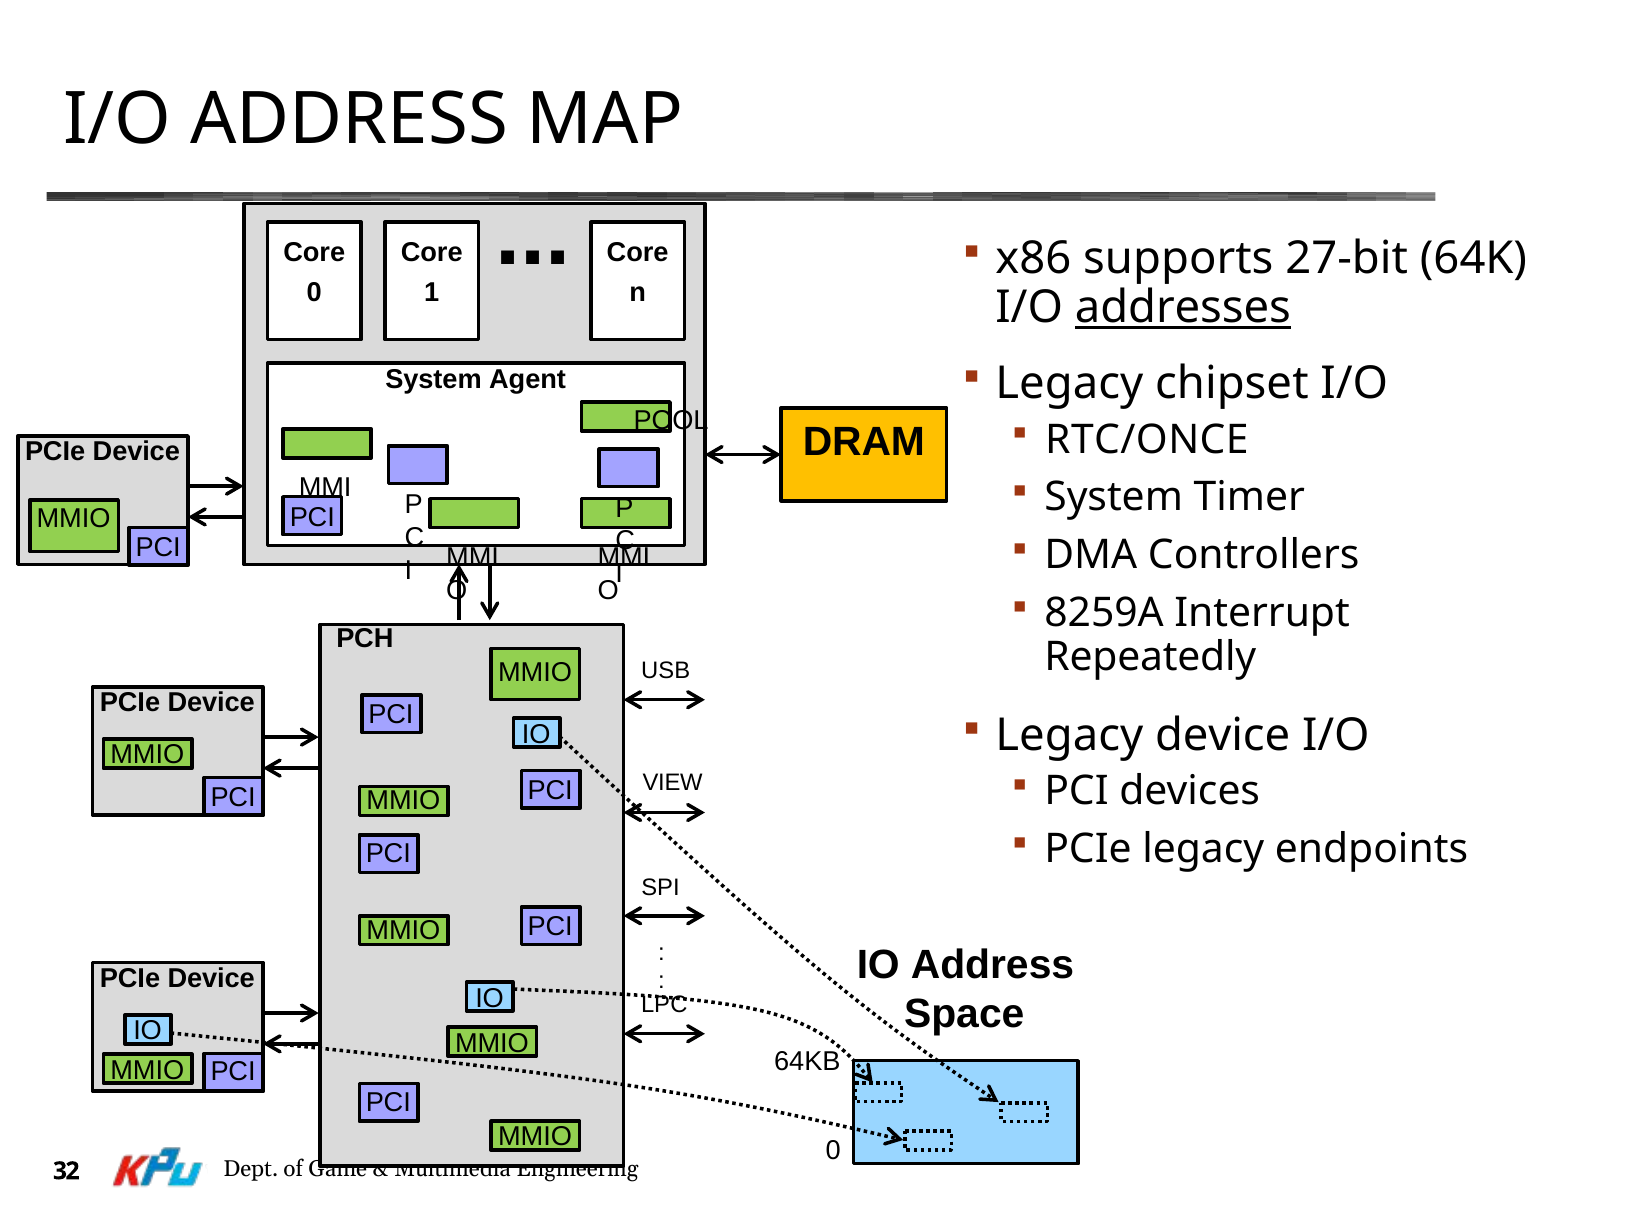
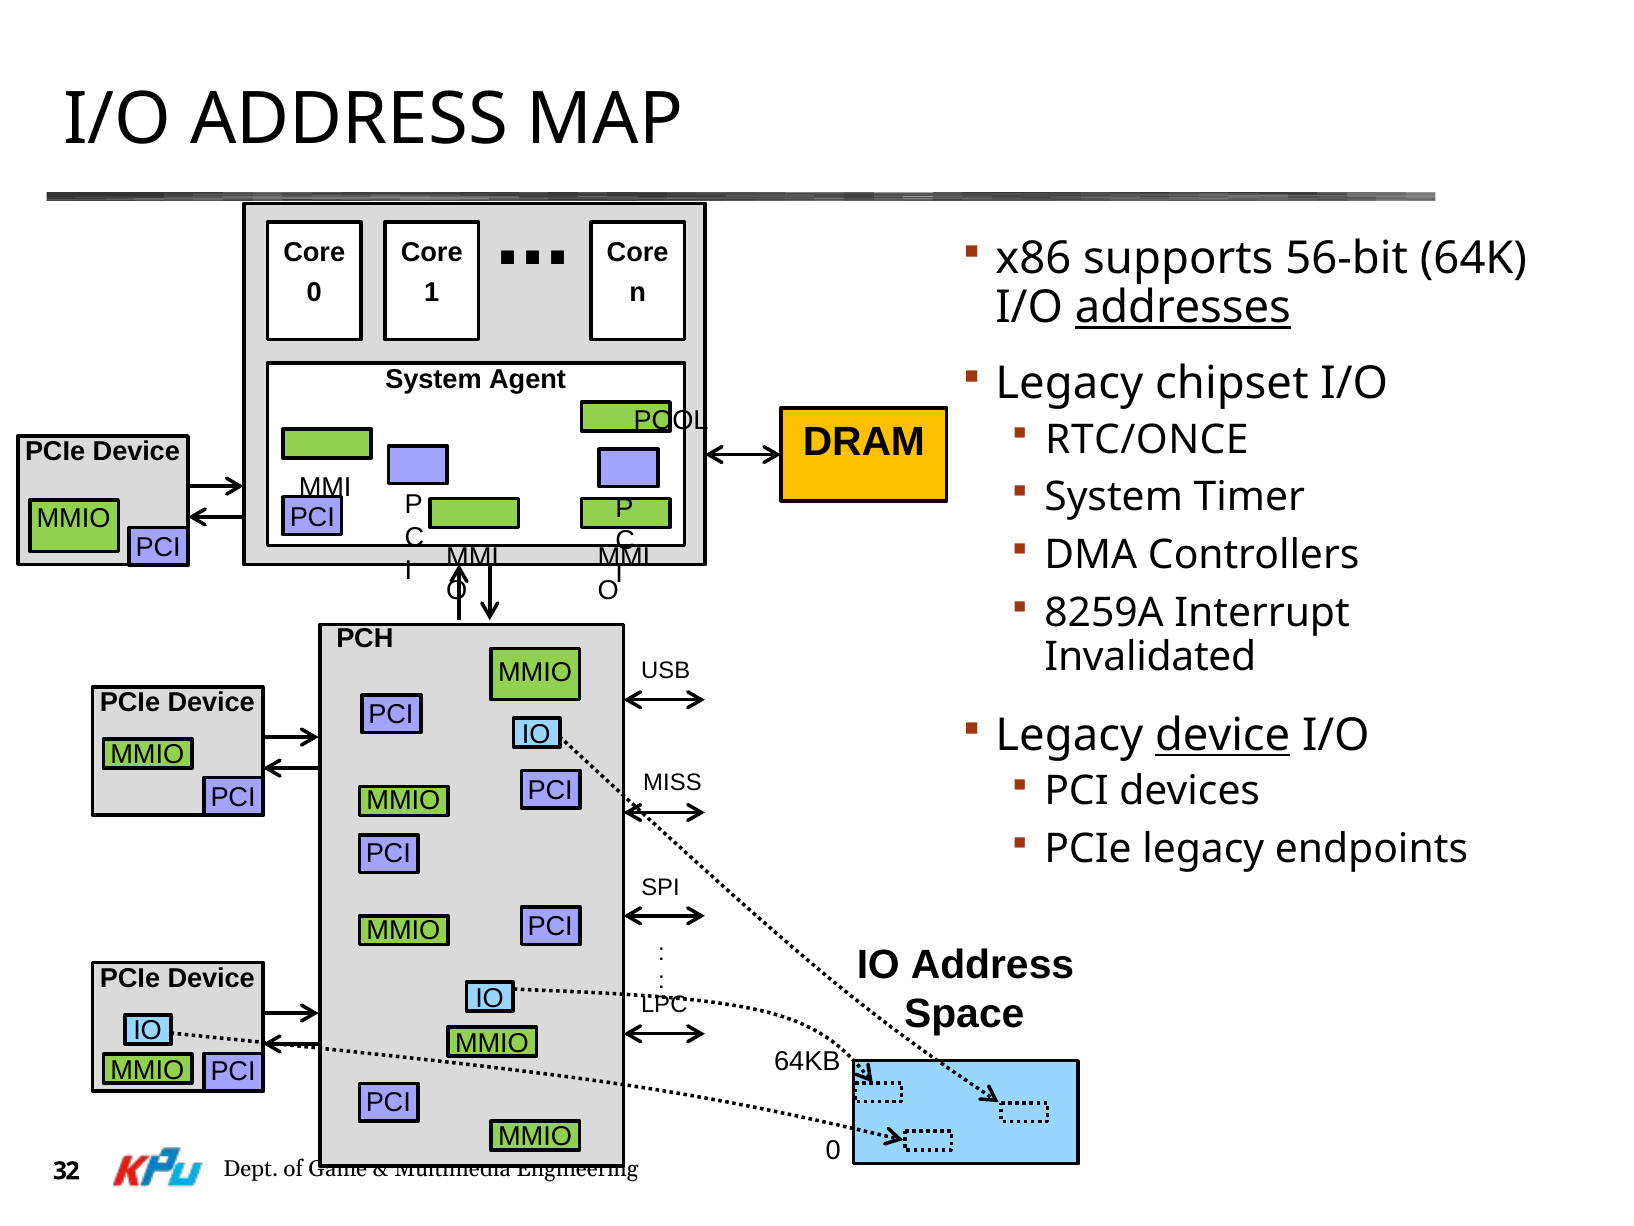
27-bit: 27-bit -> 56-bit
Repeatedly: Repeatedly -> Invalidated
device at (1223, 735) underline: none -> present
VIEW: VIEW -> MISS
